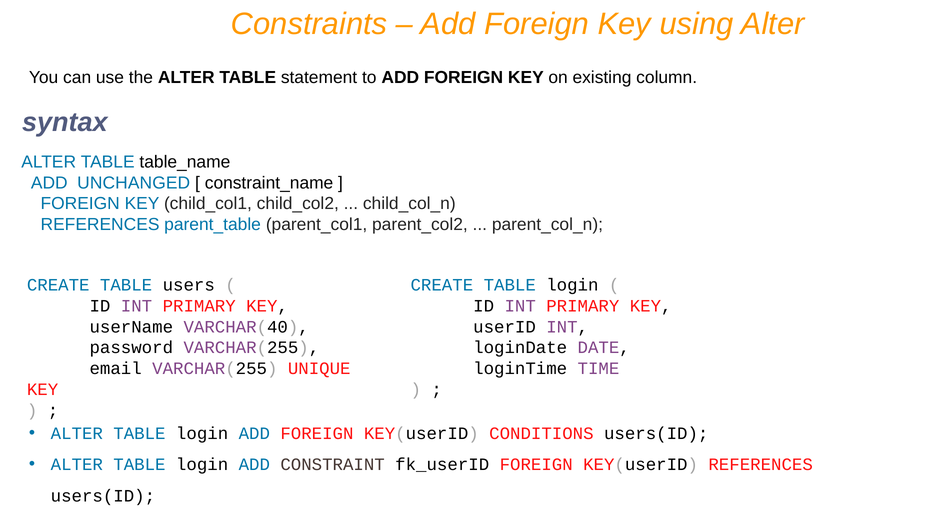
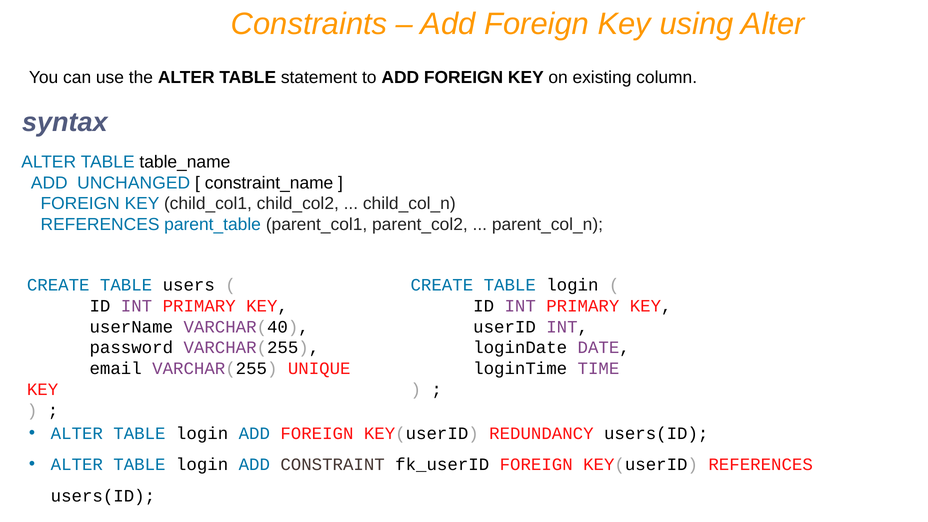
CONDITIONS: CONDITIONS -> REDUNDANCY
